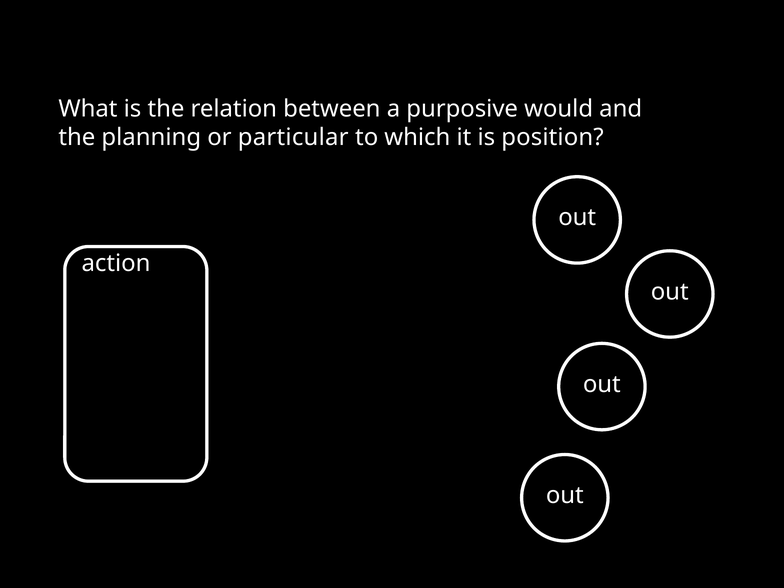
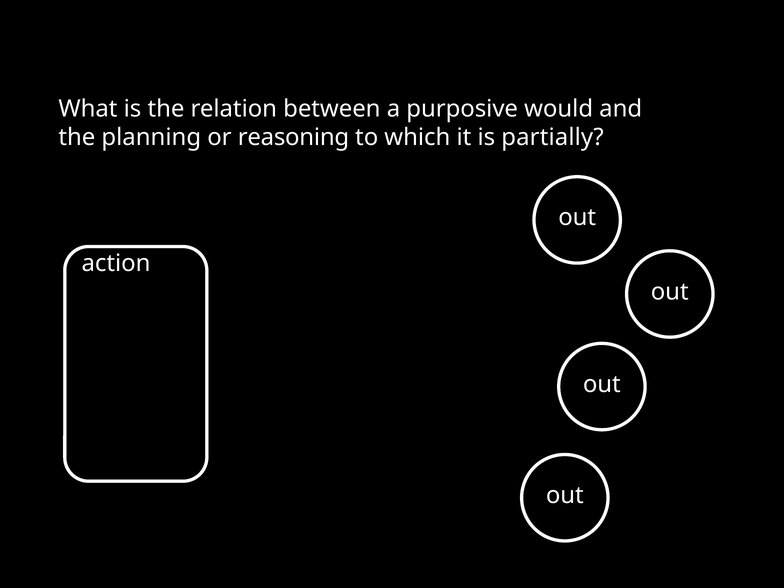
particular: particular -> reasoning
position: position -> partially
